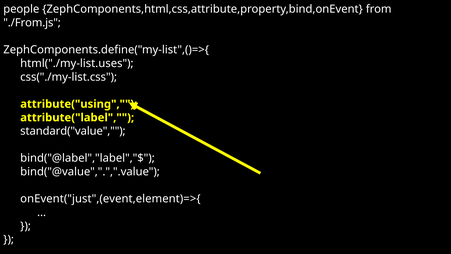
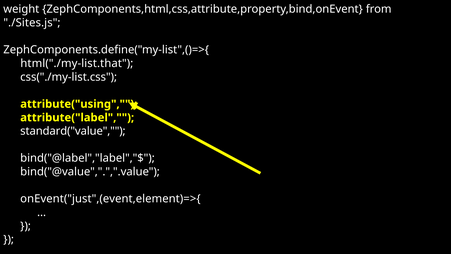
people: people -> weight
./From.js: ./From.js -> ./Sites.js
html("./my-list.uses: html("./my-list.uses -> html("./my-list.that
